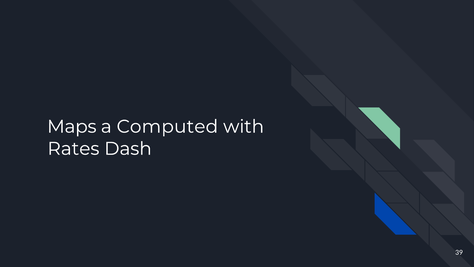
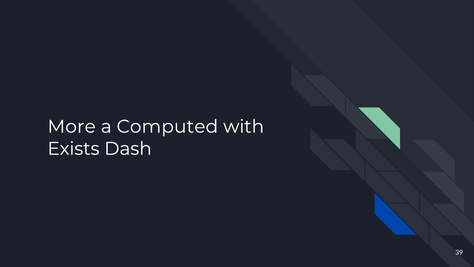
Maps: Maps -> More
Rates: Rates -> Exists
